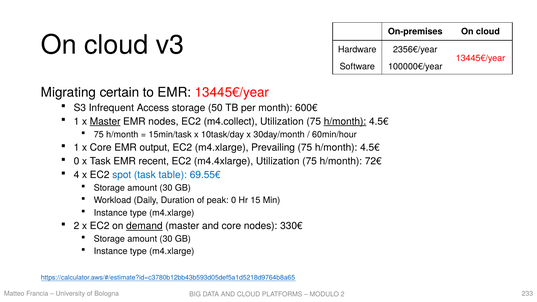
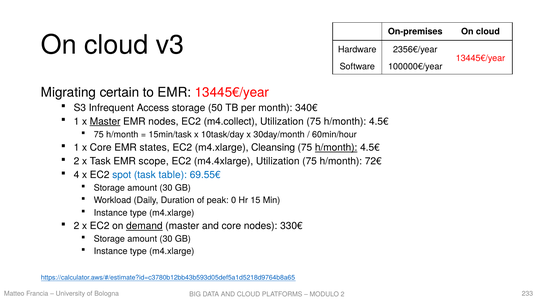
600€: 600€ -> 340€
h/month at (345, 121) underline: present -> none
output: output -> states
Prevailing: Prevailing -> Cleansing
h/month at (336, 148) underline: none -> present
0 at (76, 161): 0 -> 2
recent: recent -> scope
